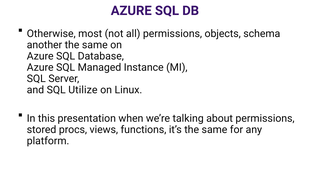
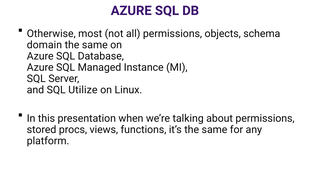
another: another -> domain
